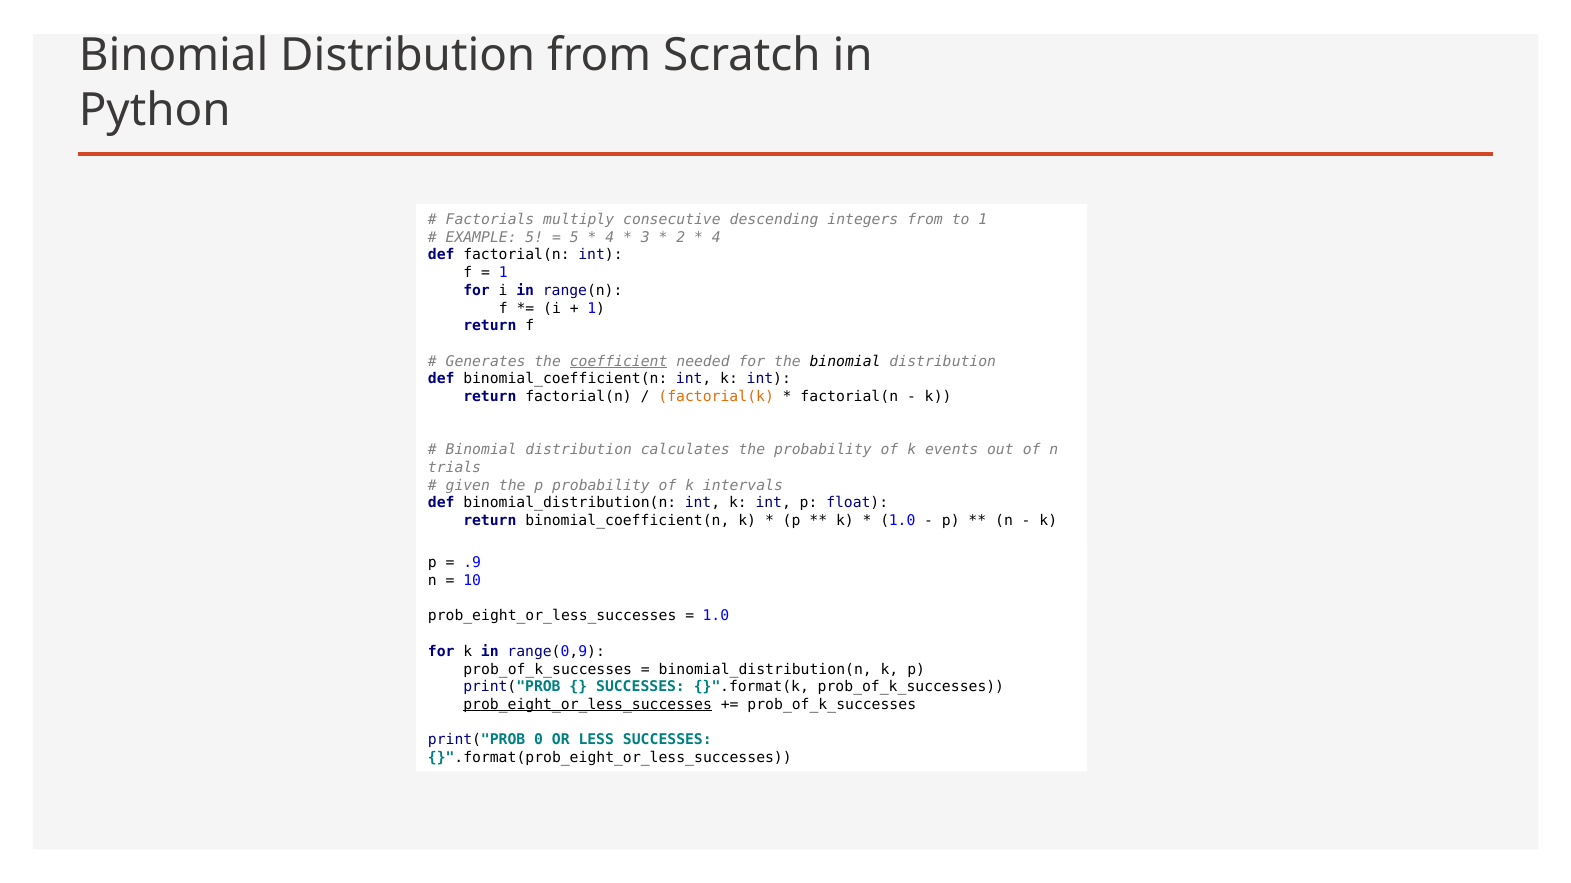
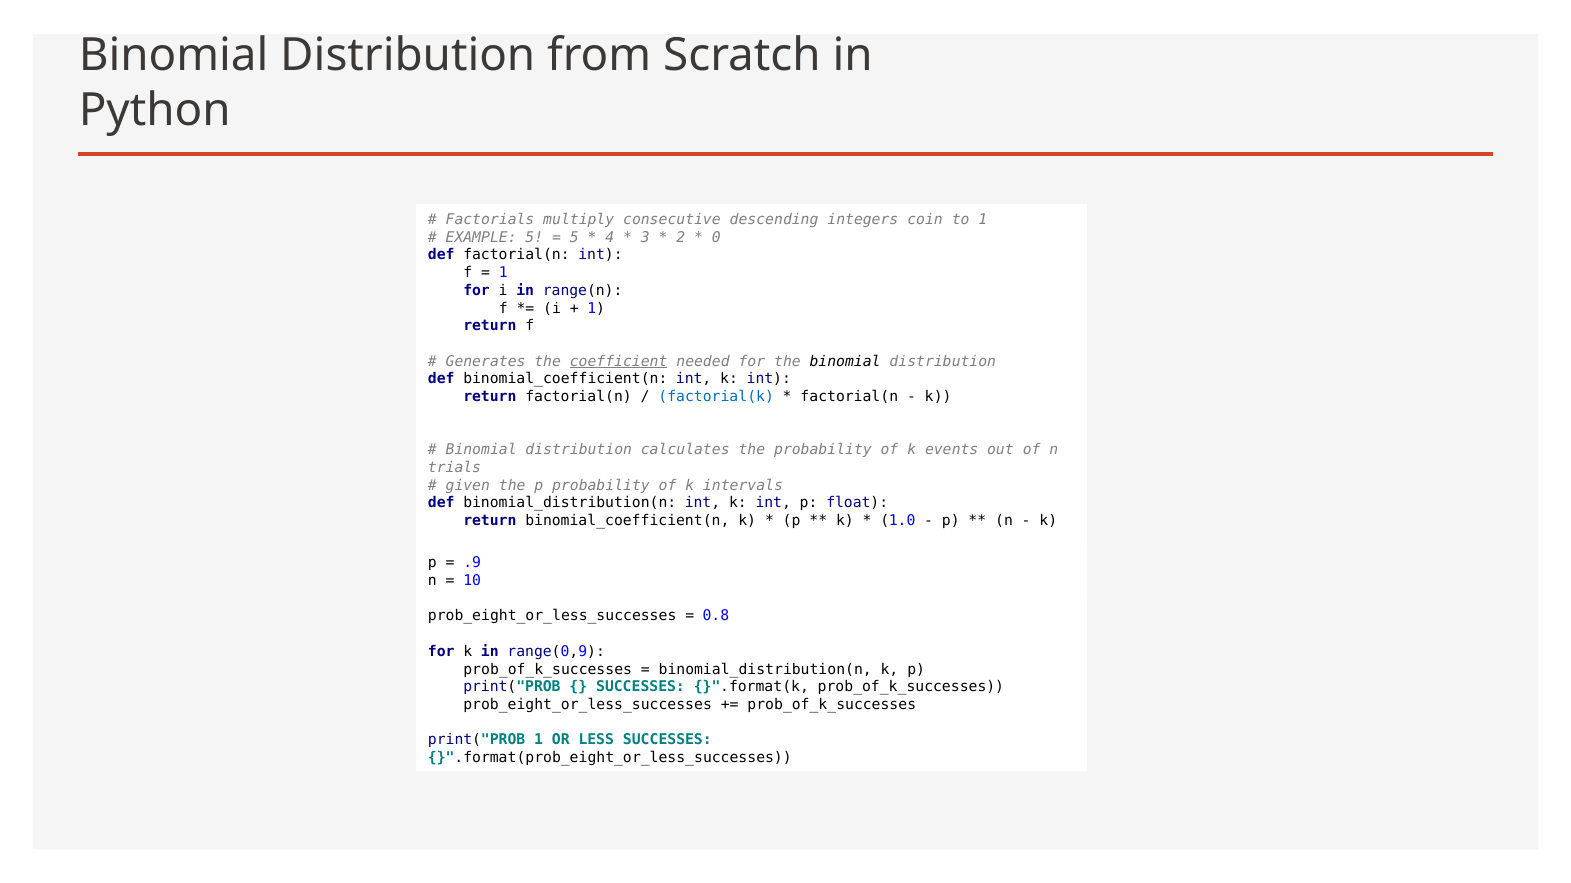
integers from: from -> coin
4 at (716, 238): 4 -> 0
factorial(k colour: orange -> blue
1.0 at (716, 616): 1.0 -> 0.8
prob_eight_or_less_successes at (588, 705) underline: present -> none
print("PROB 0: 0 -> 1
